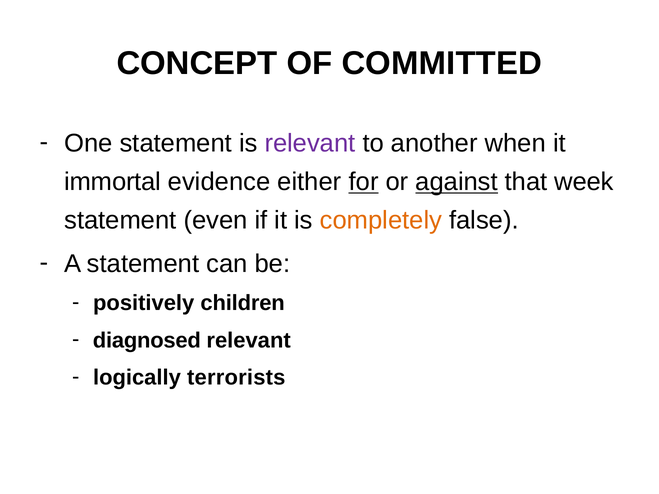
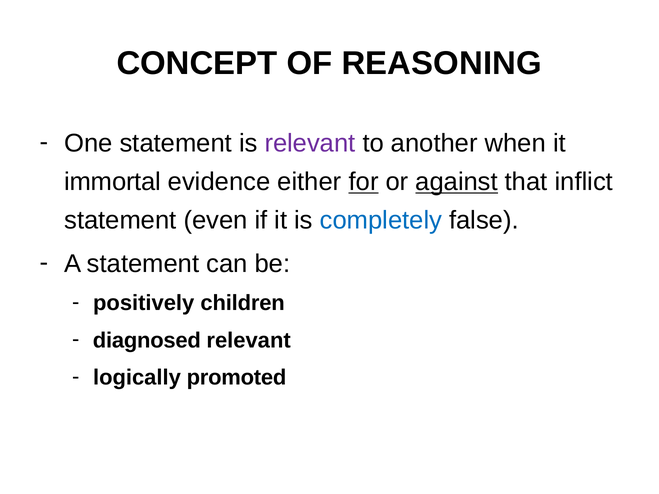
COMMITTED: COMMITTED -> REASONING
week: week -> inﬂict
completely colour: orange -> blue
terrorists: terrorists -> promoted
